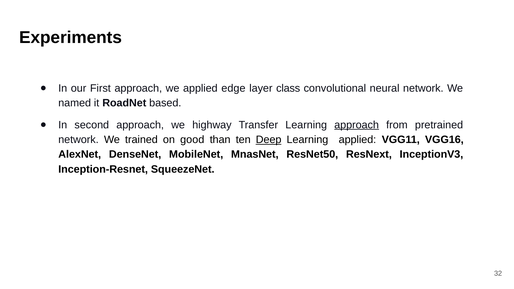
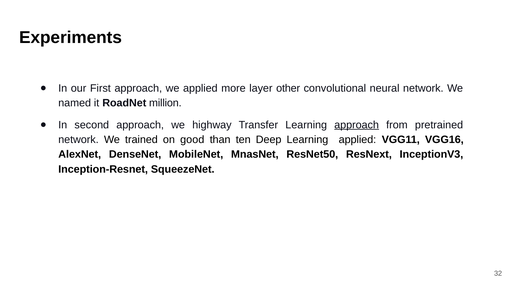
edge: edge -> more
class: class -> other
based: based -> million
Deep underline: present -> none
